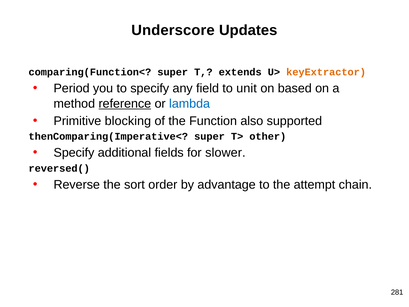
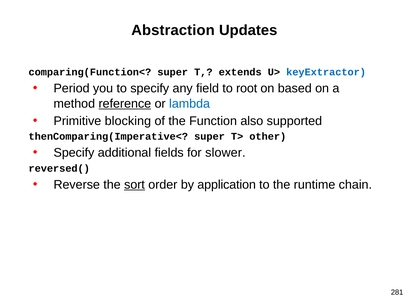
Underscore: Underscore -> Abstraction
keyExtractor colour: orange -> blue
unit: unit -> root
sort underline: none -> present
advantage: advantage -> application
attempt: attempt -> runtime
